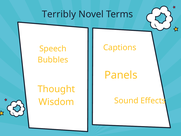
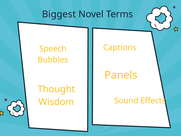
Terribly: Terribly -> Biggest
